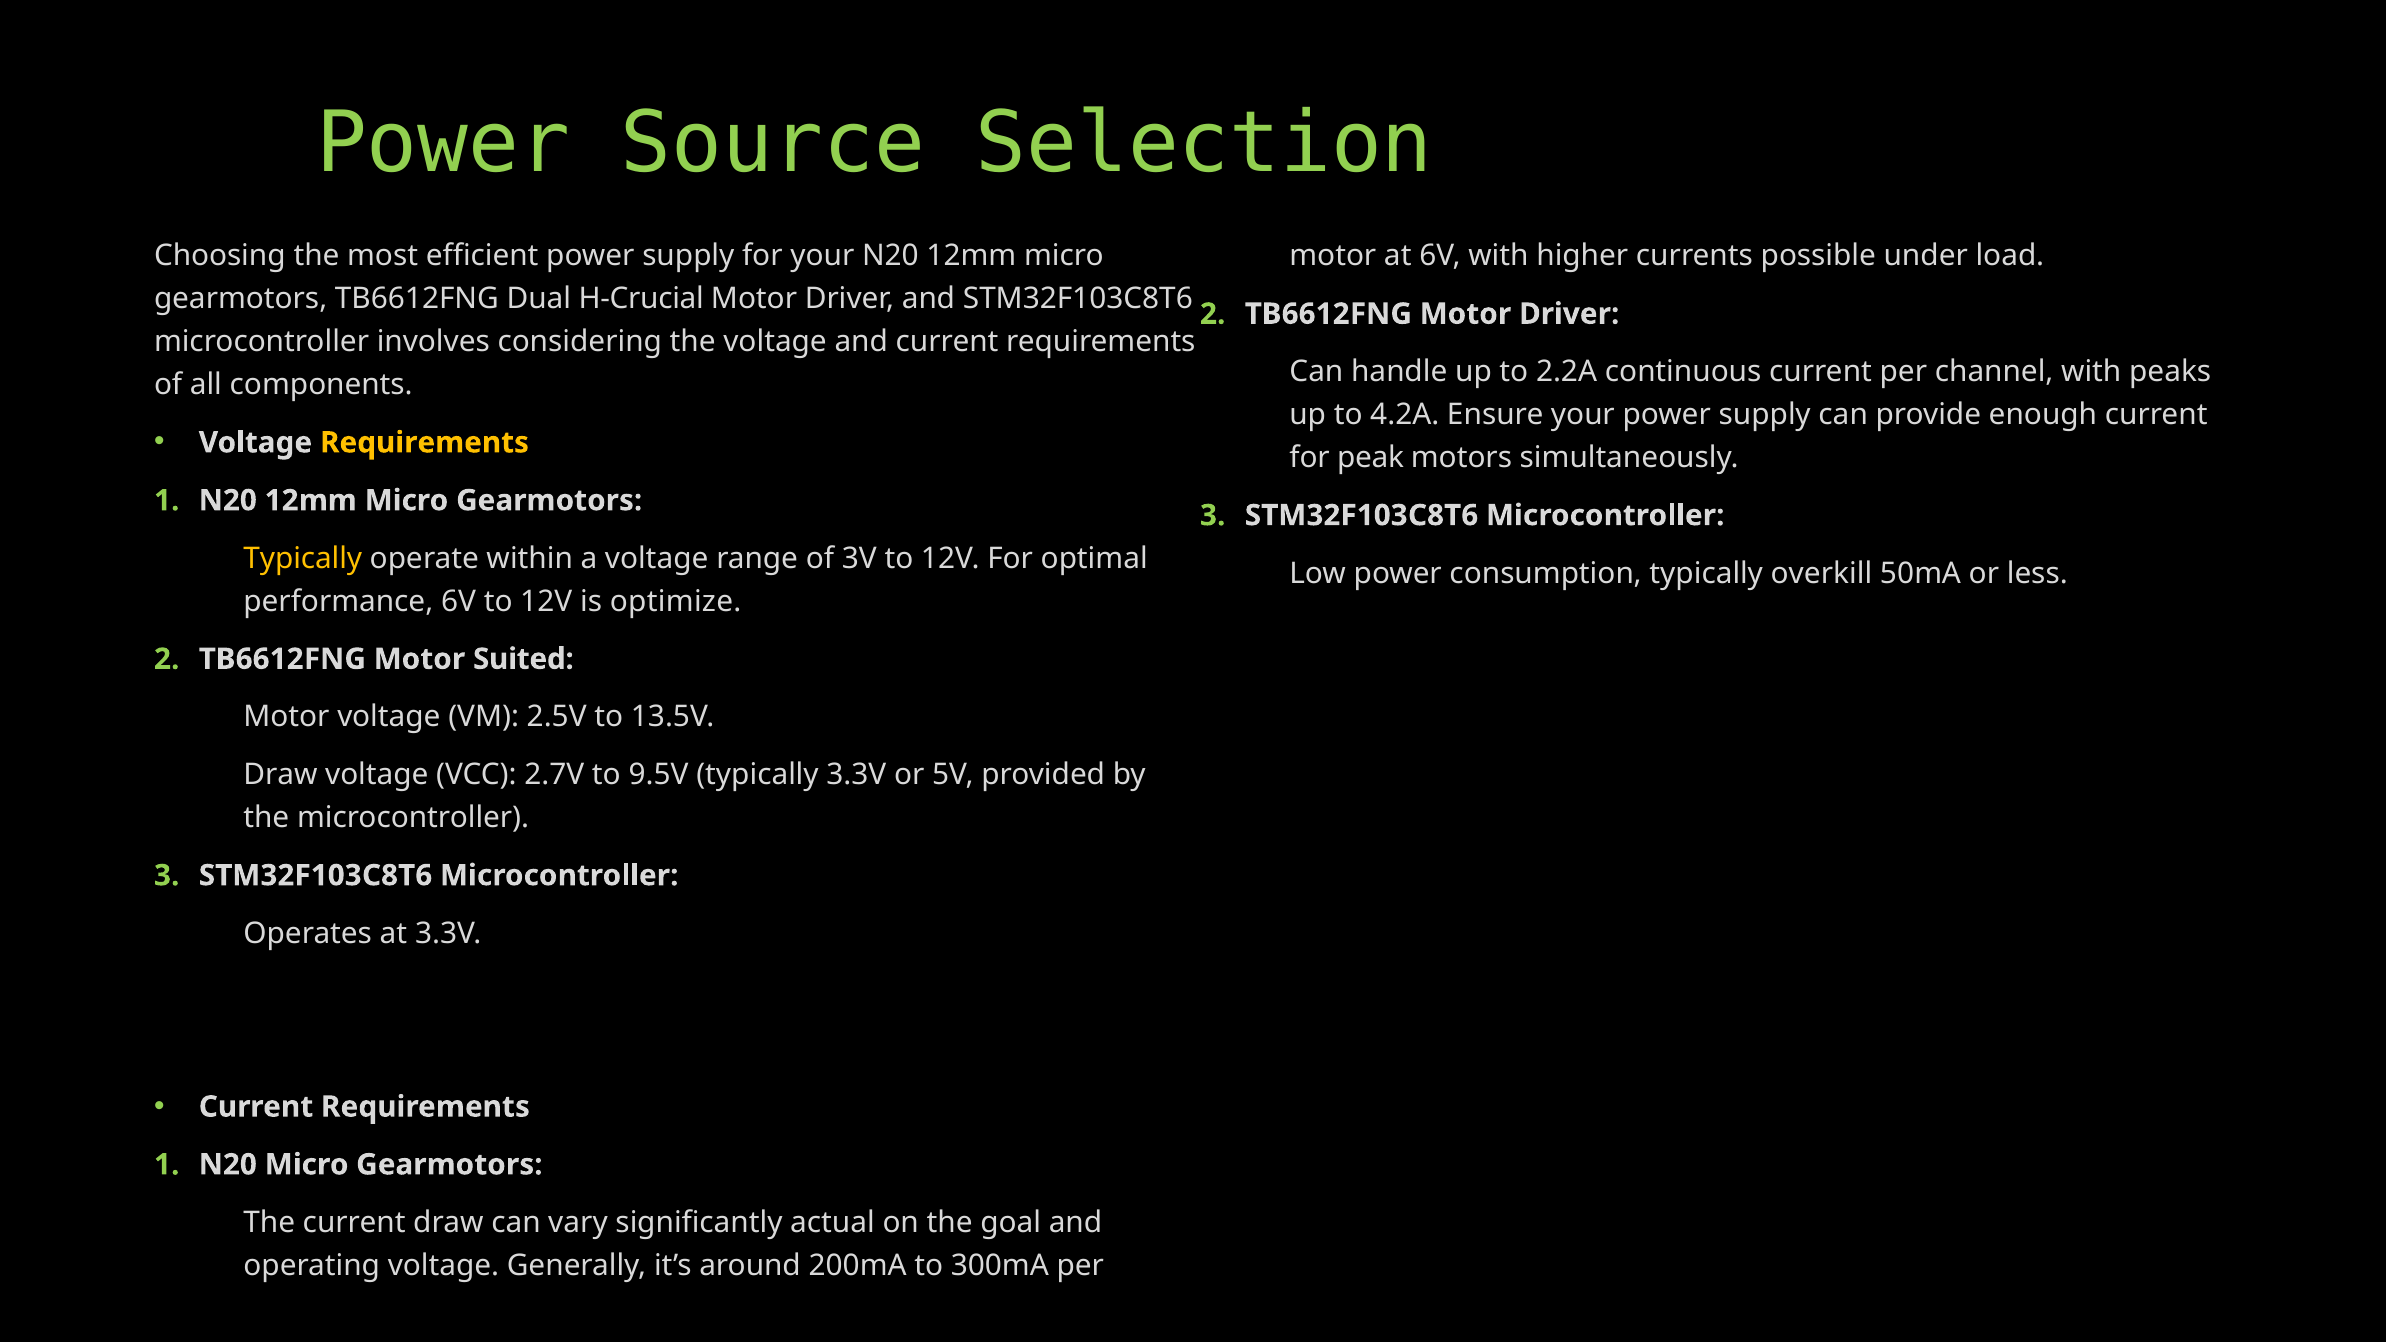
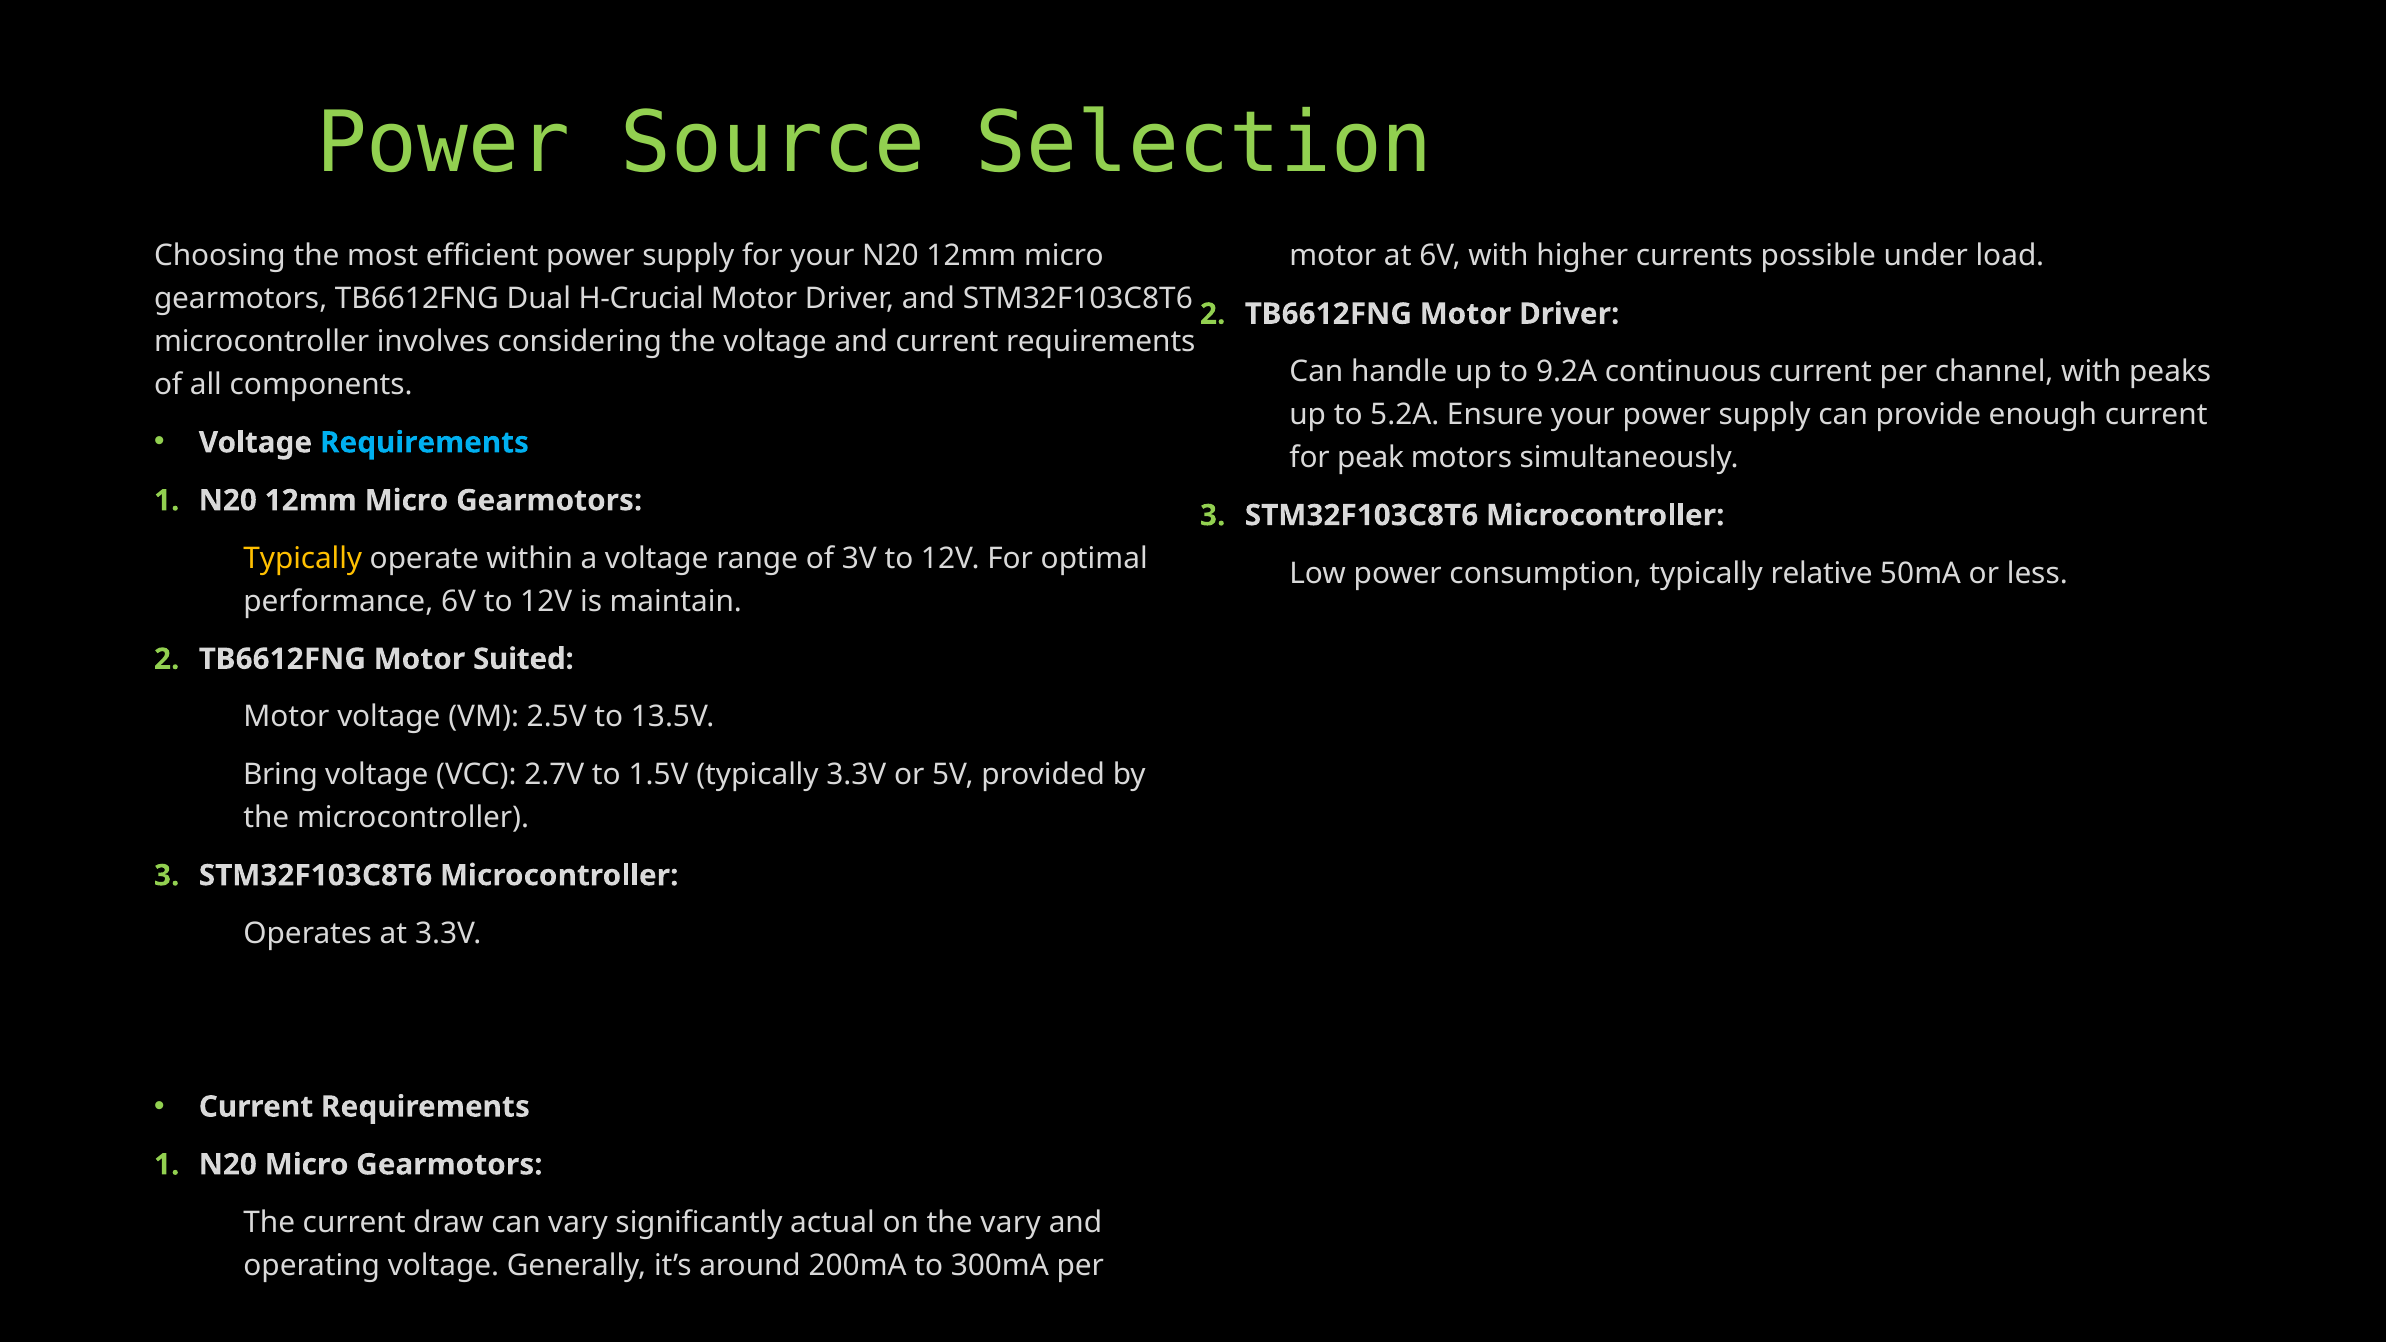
2.2A: 2.2A -> 9.2A
4.2A: 4.2A -> 5.2A
Requirements at (424, 443) colour: yellow -> light blue
overkill: overkill -> relative
optimize: optimize -> maintain
Draw at (280, 775): Draw -> Bring
9.5V: 9.5V -> 1.5V
the goal: goal -> vary
